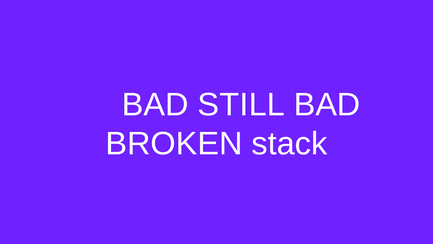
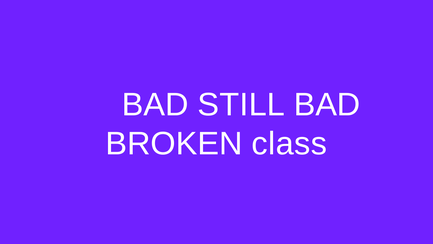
stack: stack -> class
